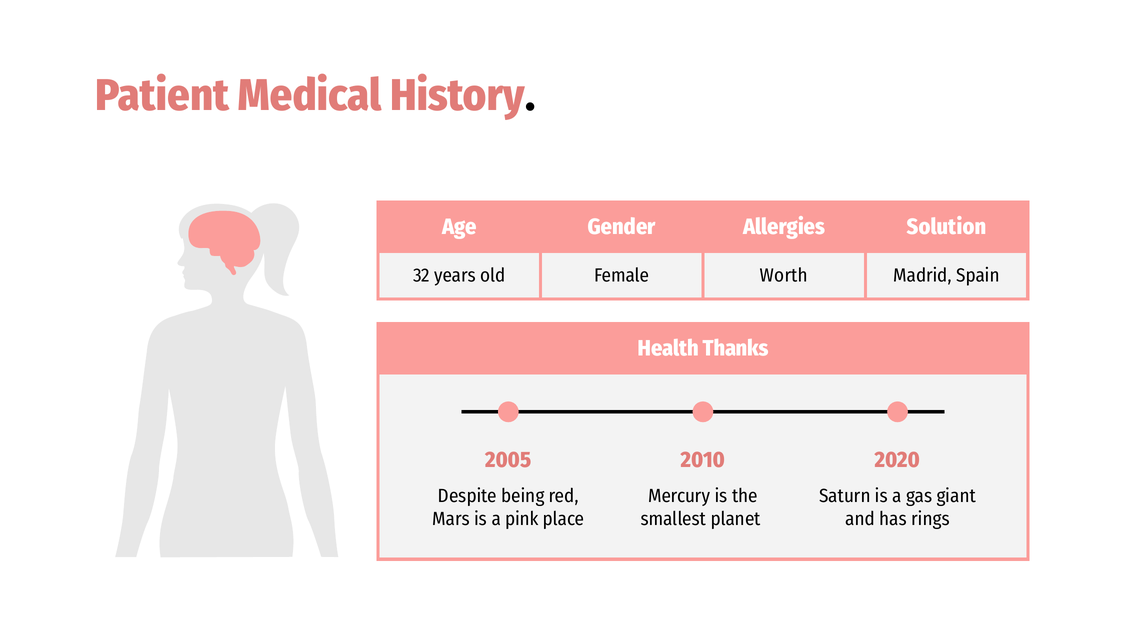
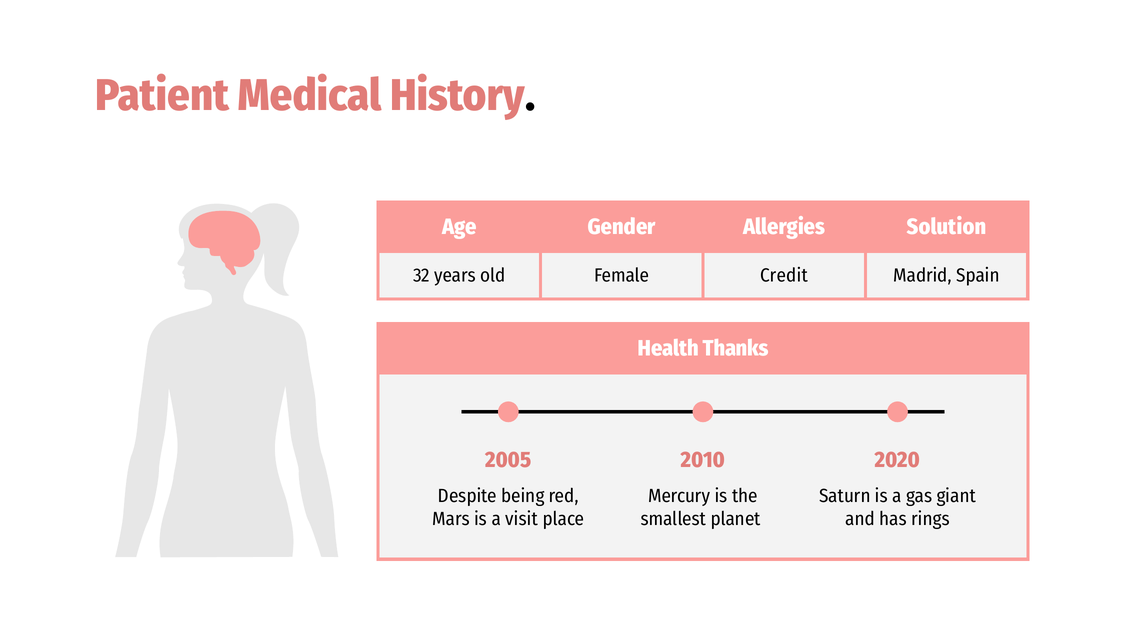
Worth: Worth -> Credit
pink: pink -> visit
